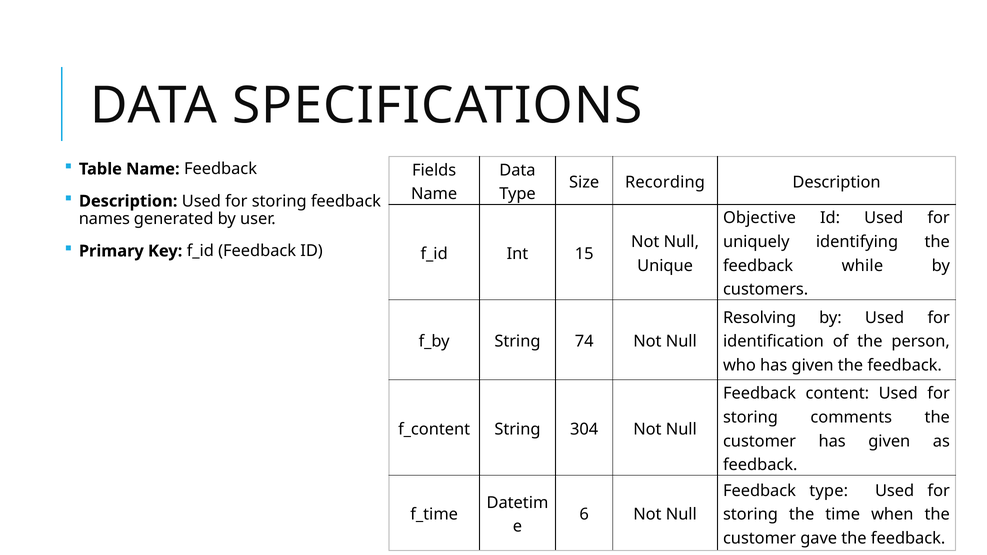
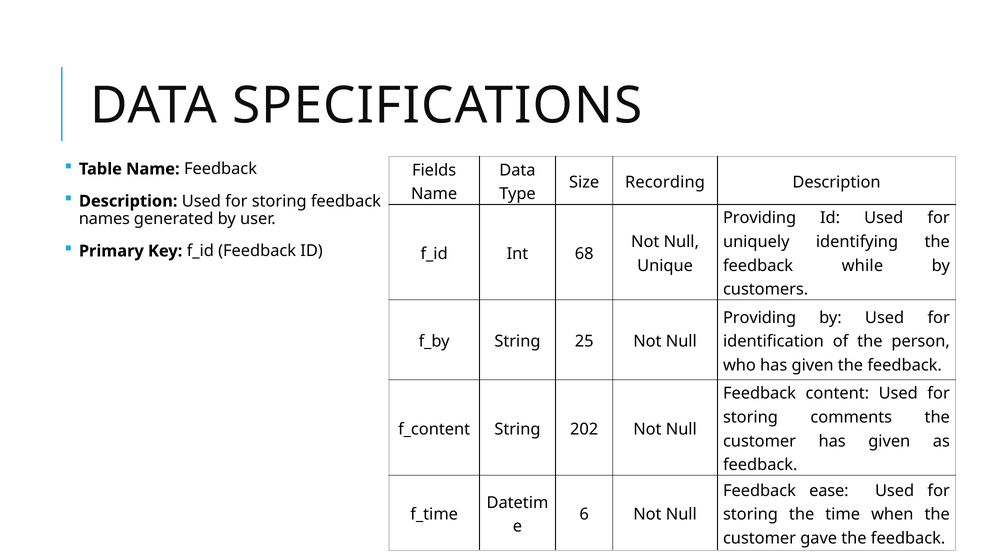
Objective at (759, 218): Objective -> Providing
15: 15 -> 68
Resolving at (760, 318): Resolving -> Providing
74: 74 -> 25
304: 304 -> 202
Feedback type: type -> ease
